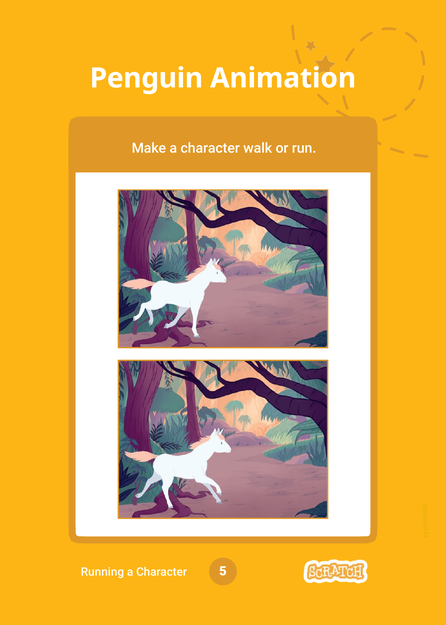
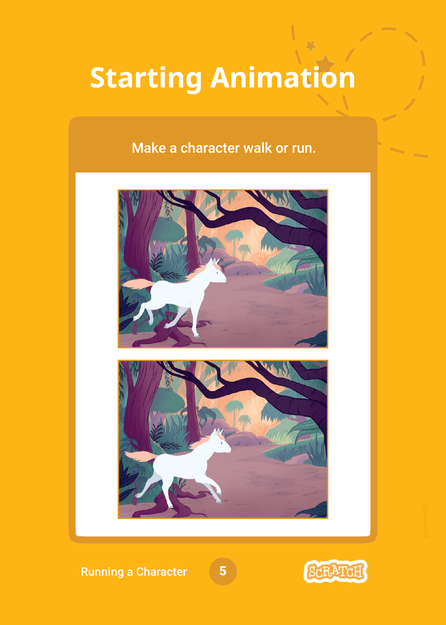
Penguin: Penguin -> Starting
